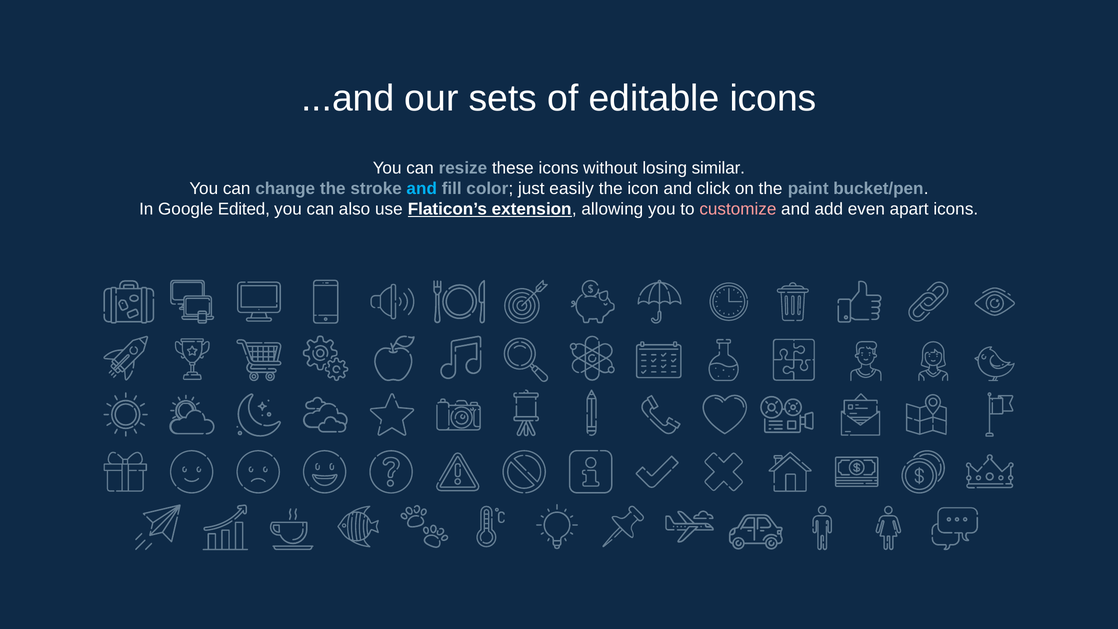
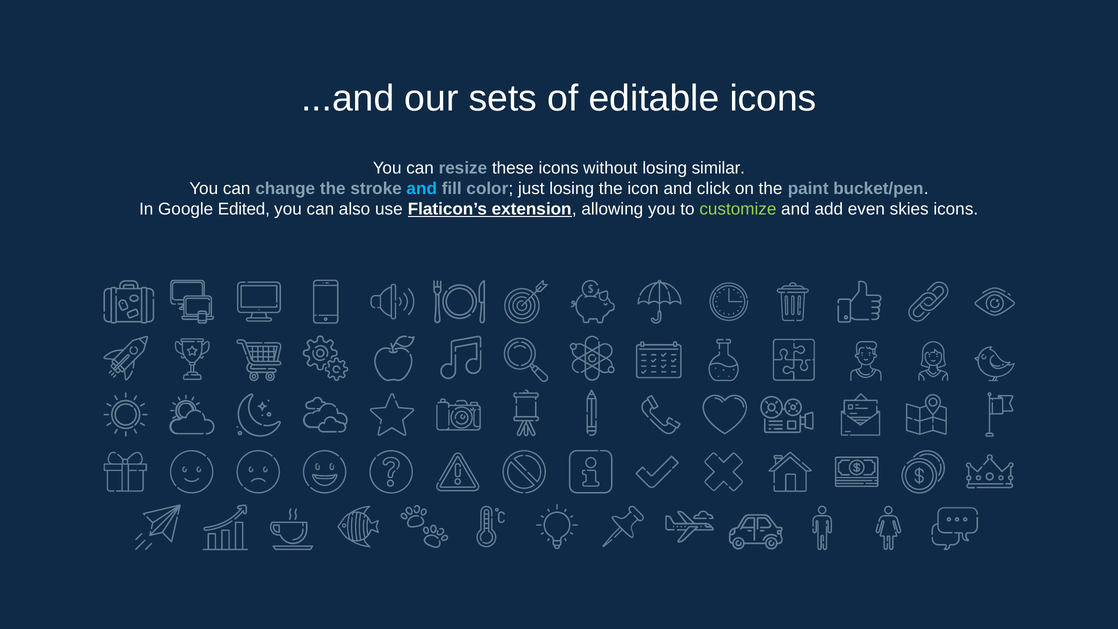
just easily: easily -> losing
customize colour: pink -> light green
apart: apart -> skies
